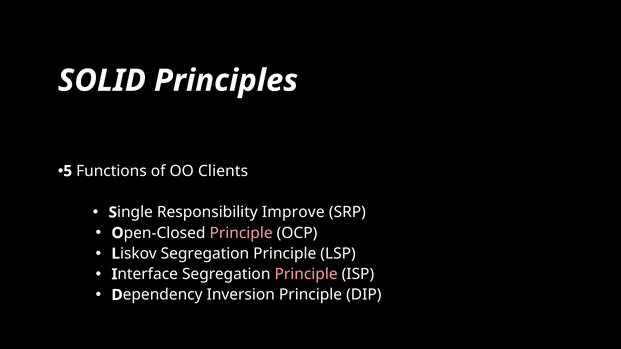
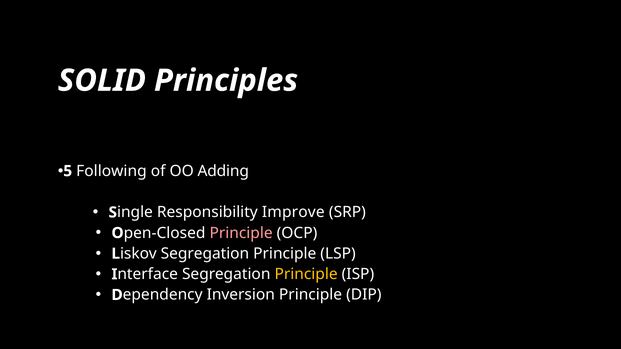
Functions: Functions -> Following
Clients: Clients -> Adding
Principle at (306, 274) colour: pink -> yellow
